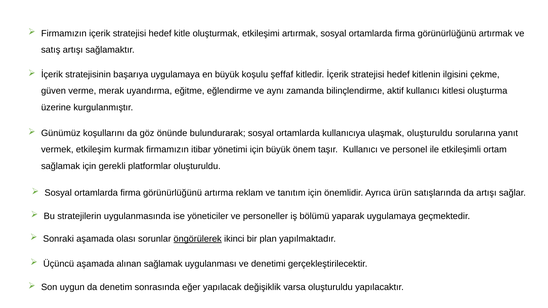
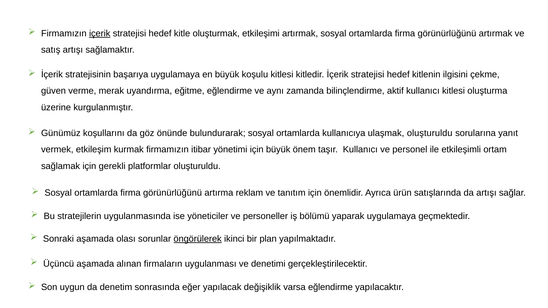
içerik underline: none -> present
koşulu şeffaf: şeffaf -> kitlesi
alınan sağlamak: sağlamak -> firmaların
varsa oluşturuldu: oluşturuldu -> eğlendirme
